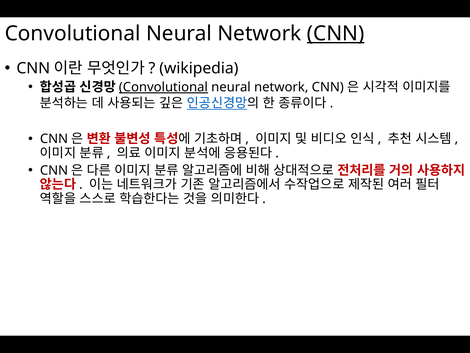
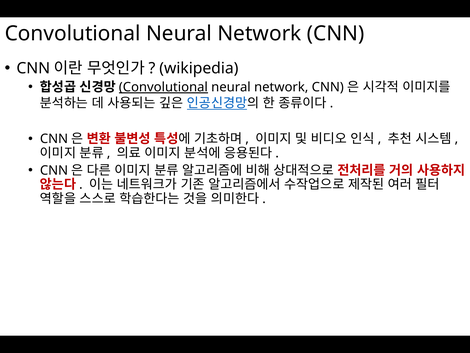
CNN at (336, 34) underline: present -> none
